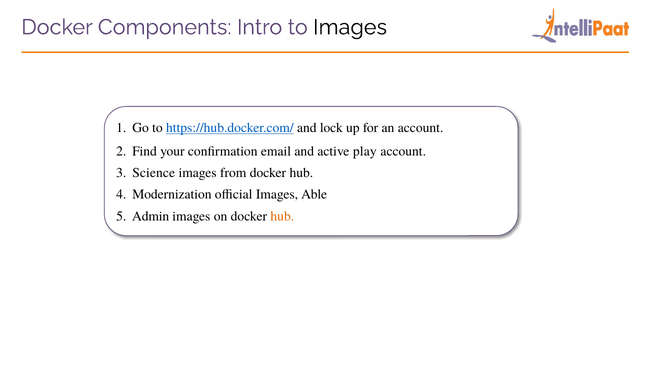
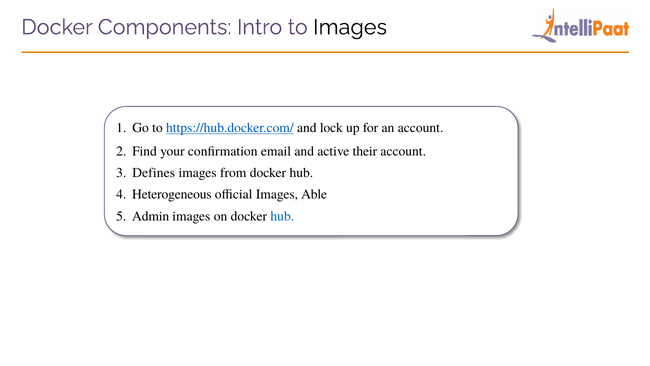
play: play -> their
Science: Science -> Defines
Modernization: Modernization -> Heterogeneous
hub at (282, 216) colour: orange -> blue
